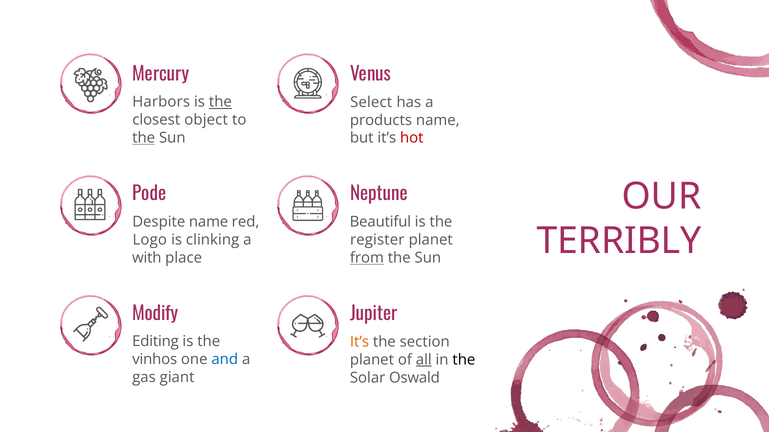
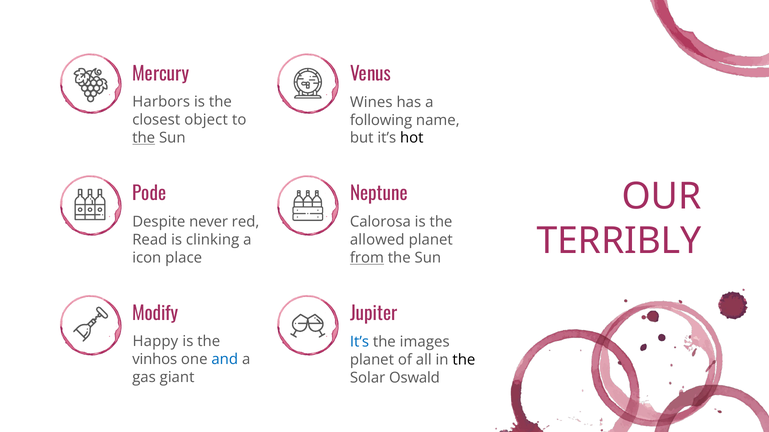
the at (220, 102) underline: present -> none
Select: Select -> Wines
products: products -> following
hot colour: red -> black
Despite name: name -> never
Beautiful: Beautiful -> Calorosa
Logo: Logo -> Read
register: register -> allowed
with: with -> icon
Editing: Editing -> Happy
It’s at (359, 342) colour: orange -> blue
section: section -> images
all underline: present -> none
